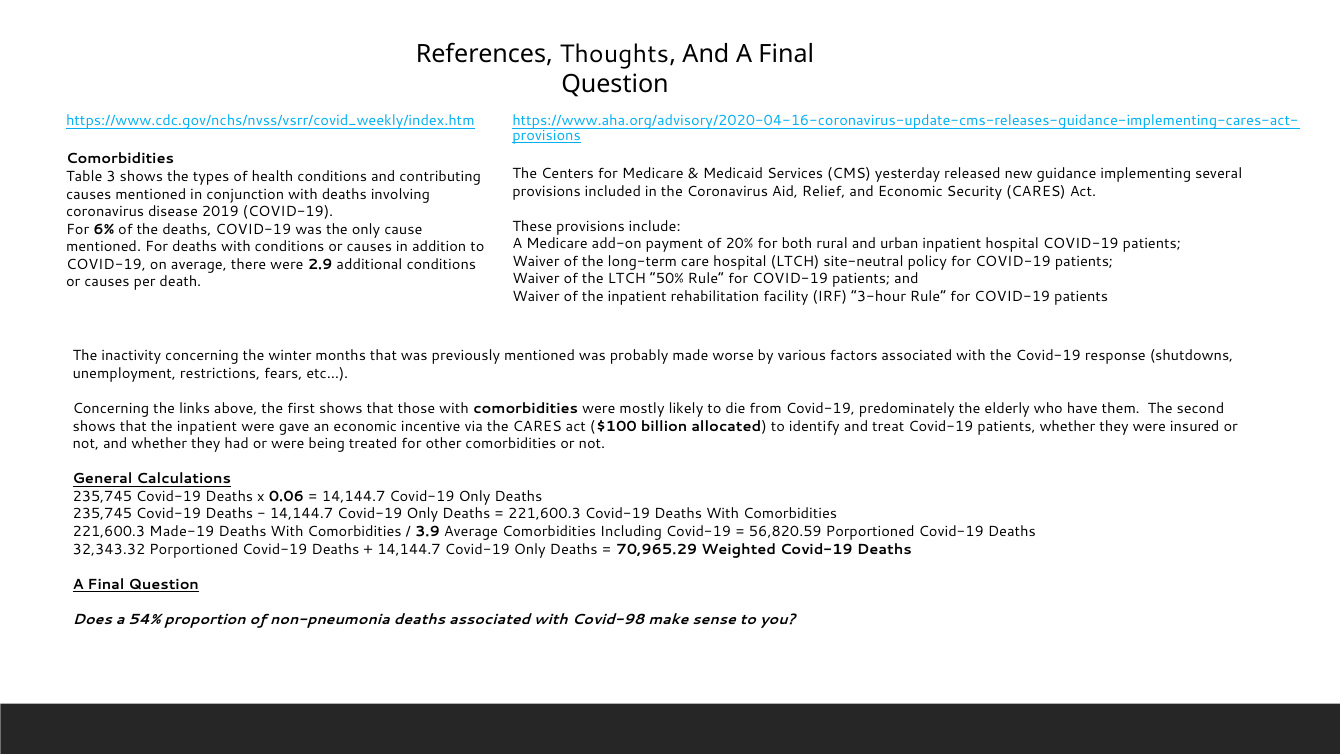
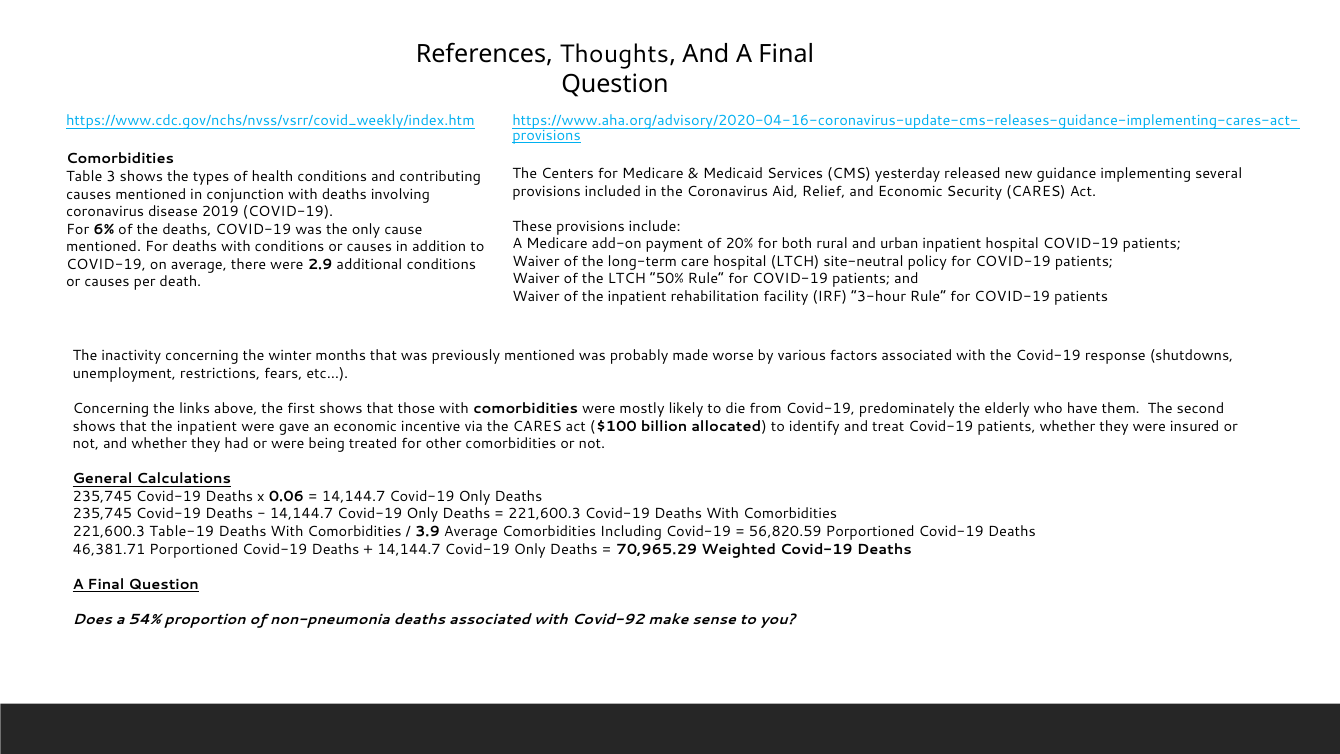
Made-19: Made-19 -> Table-19
32,343.32: 32,343.32 -> 46,381.71
Covid-98: Covid-98 -> Covid-92
